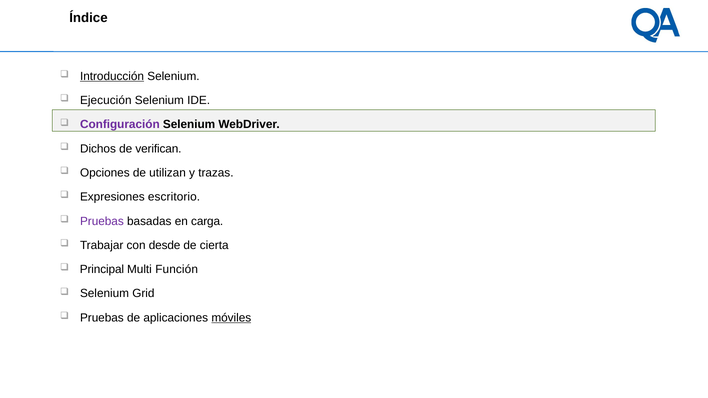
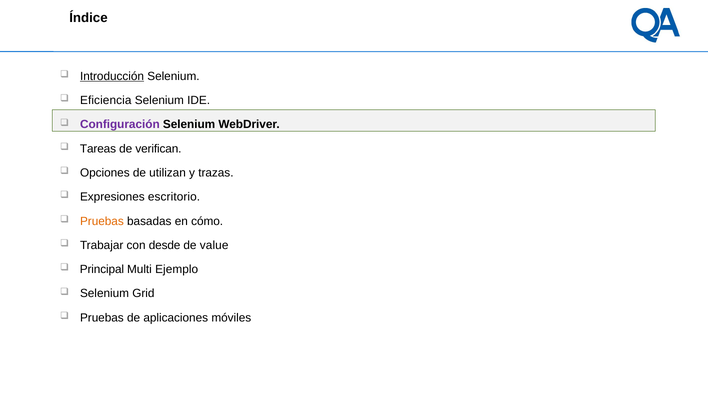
Ejecución: Ejecución -> Eficiencia
Dichos: Dichos -> Tareas
Pruebas at (102, 221) colour: purple -> orange
carga: carga -> cómo
cierta: cierta -> value
Función: Función -> Ejemplo
móviles underline: present -> none
